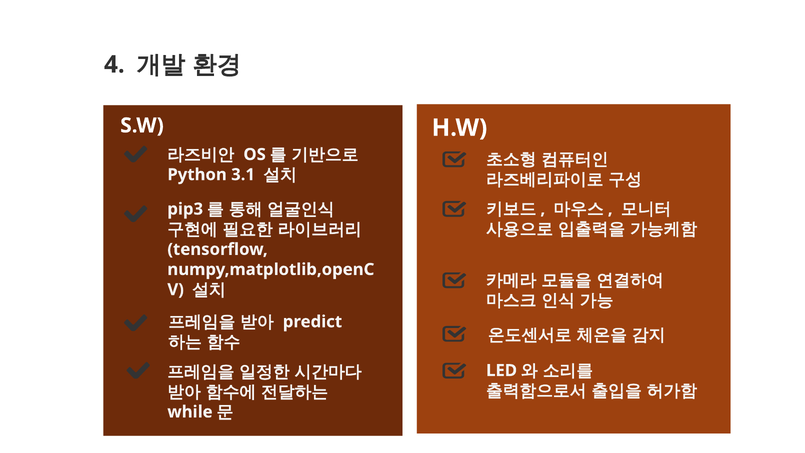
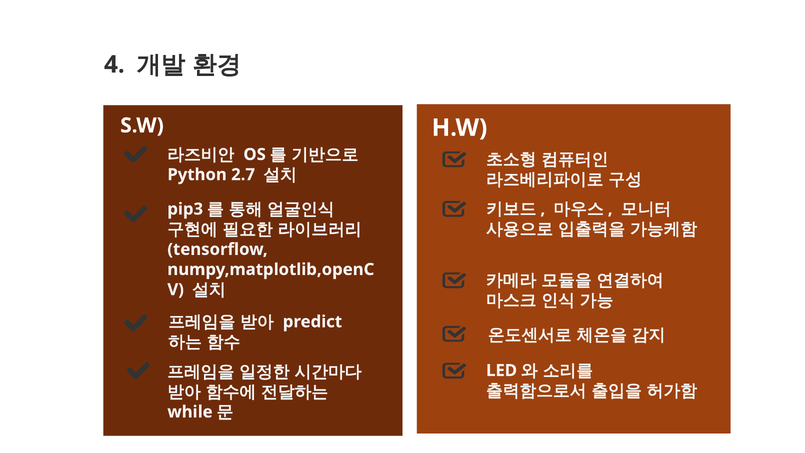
3.1: 3.1 -> 2.7
